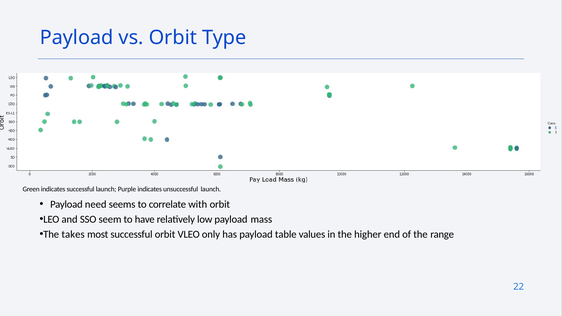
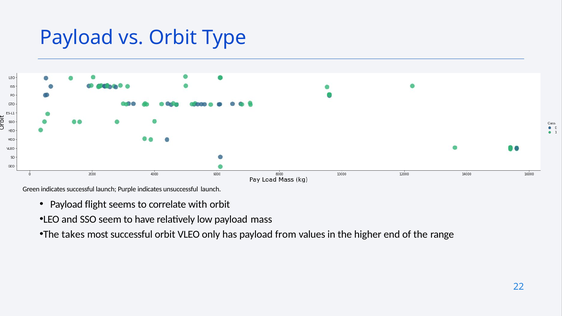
need: need -> flight
table: table -> from
